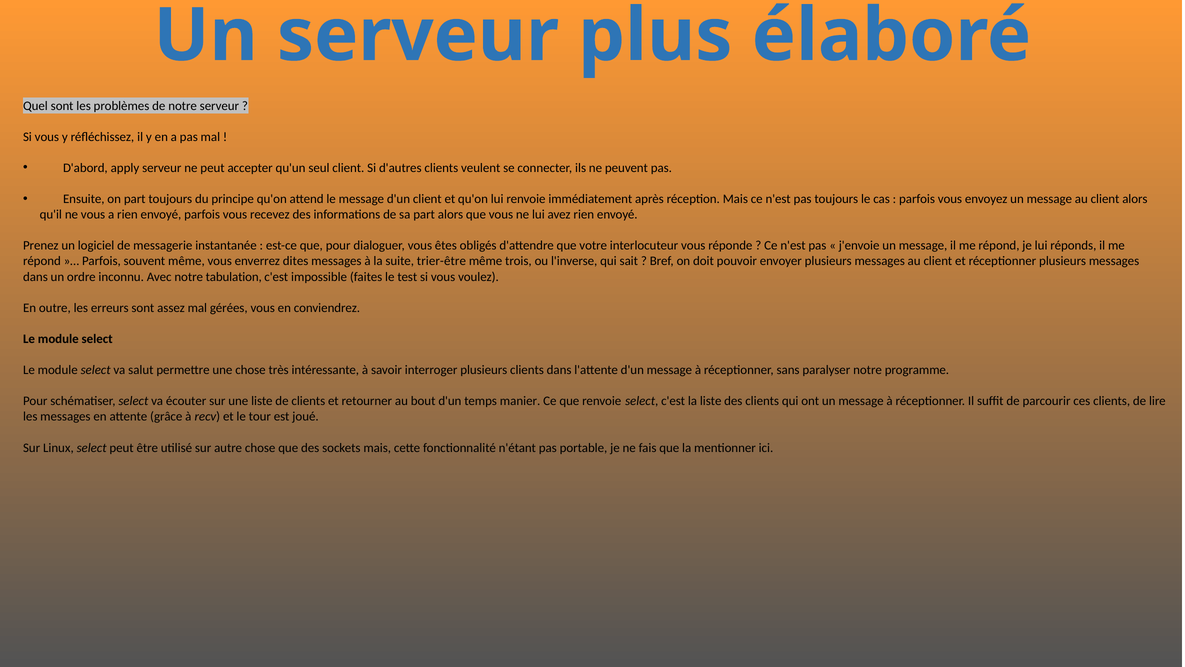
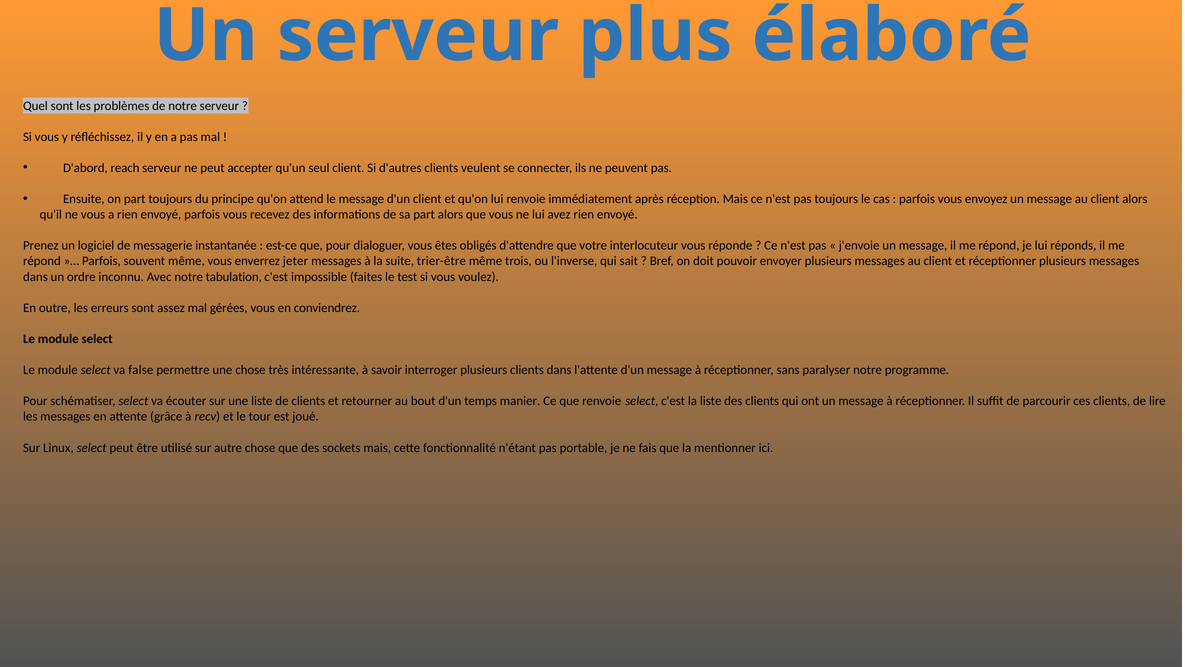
apply: apply -> reach
dites: dites -> jeter
salut: salut -> false
